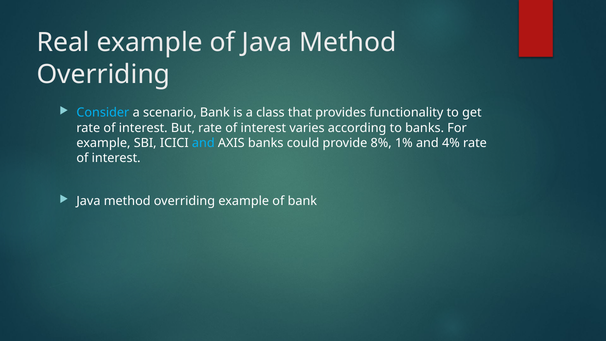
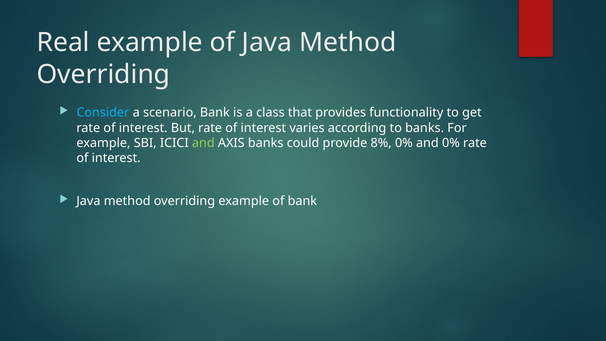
and at (203, 143) colour: light blue -> light green
8% 1%: 1% -> 0%
and 4%: 4% -> 0%
